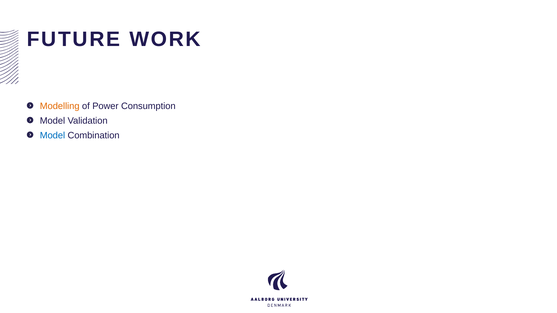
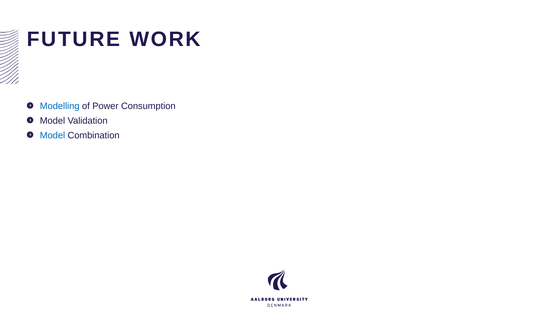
Modelling colour: orange -> blue
